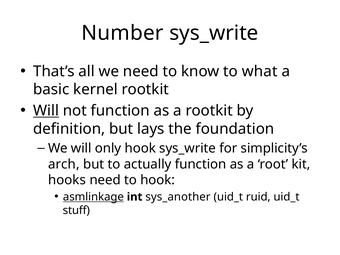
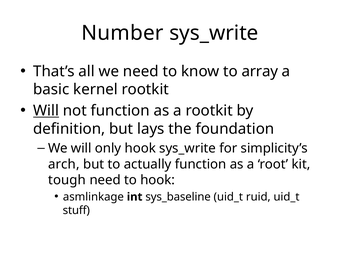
what: what -> array
hooks: hooks -> tough
asmlinkage underline: present -> none
sys_another: sys_another -> sys_baseline
